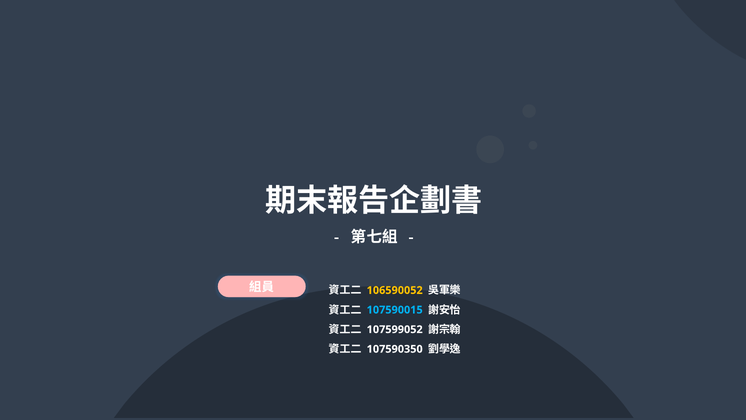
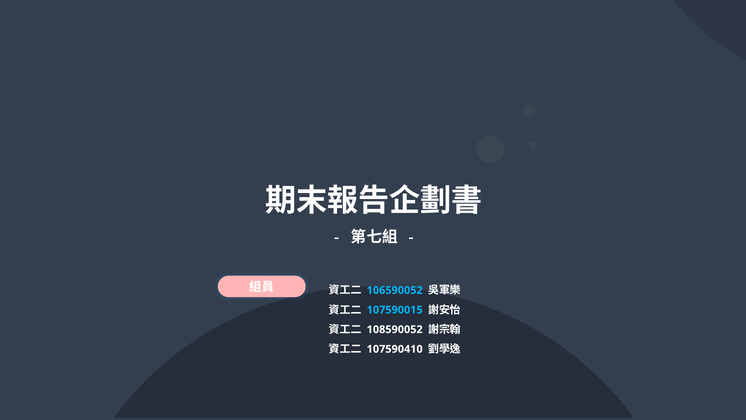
106590052 colour: yellow -> light blue
107599052: 107599052 -> 108590052
107590350: 107590350 -> 107590410
